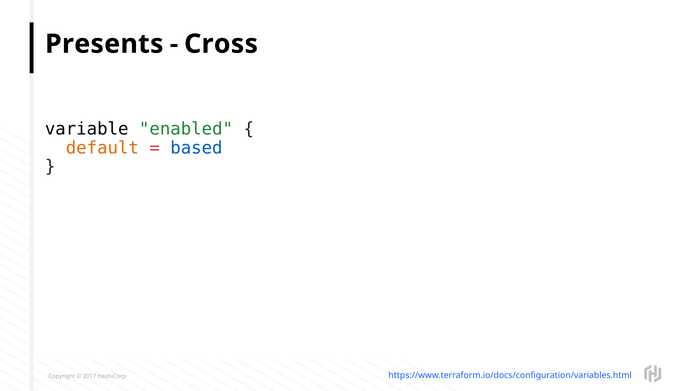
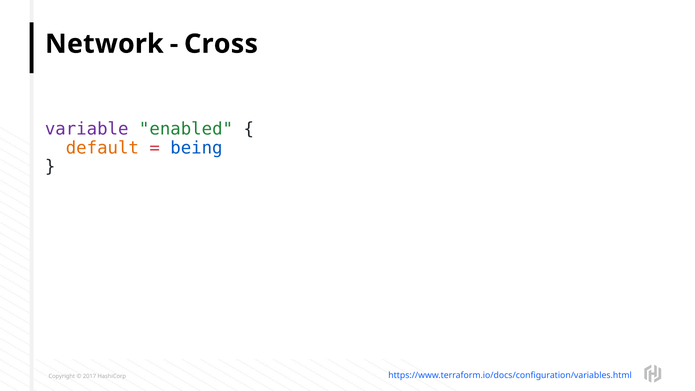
Presents: Presents -> Network
variable colour: black -> purple
based: based -> being
